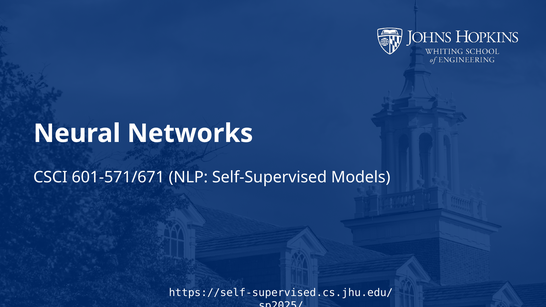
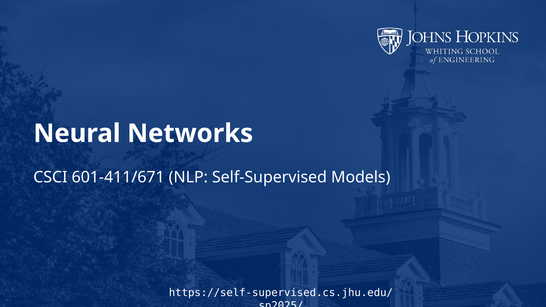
601-571/671: 601-571/671 -> 601-411/671
